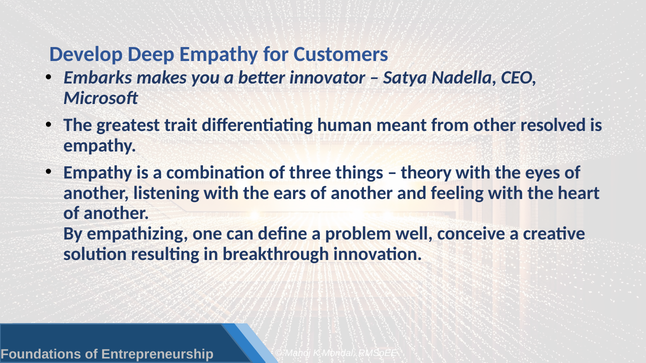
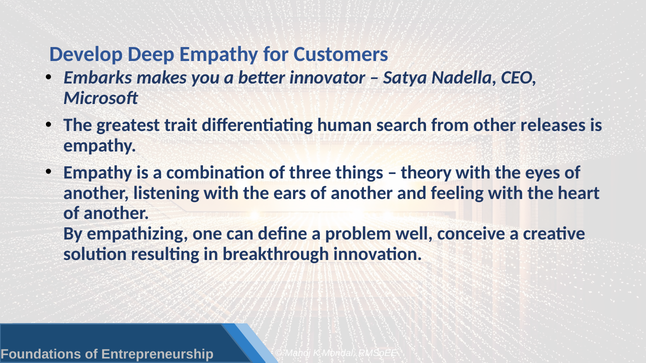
meant: meant -> search
resolved: resolved -> releases
